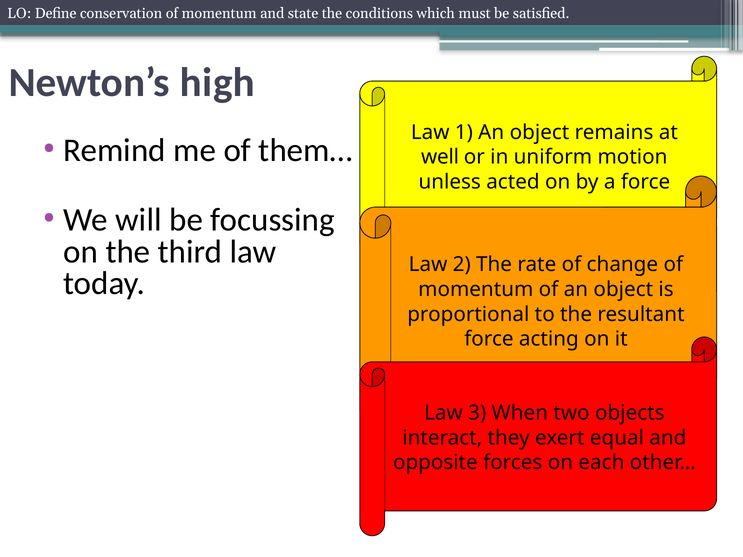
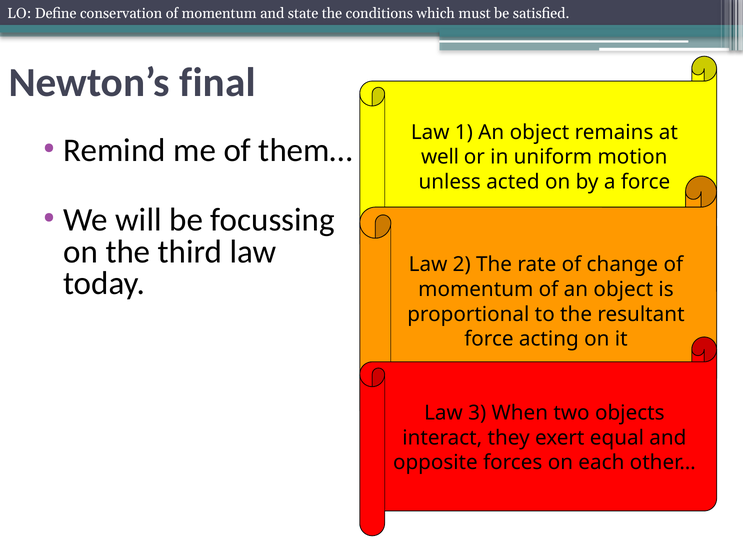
high: high -> final
